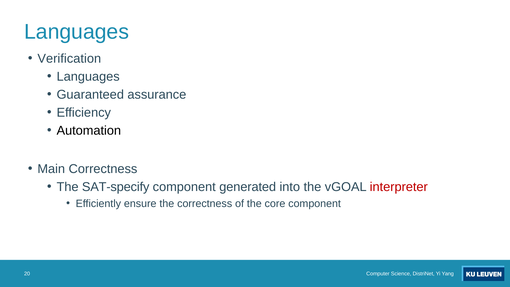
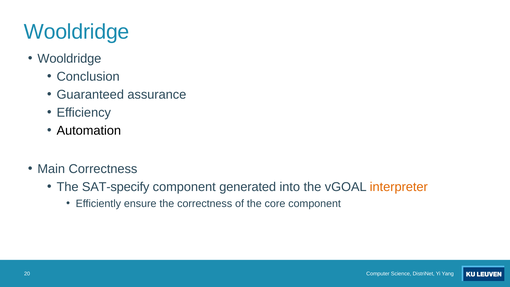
Languages at (77, 32): Languages -> Wooldridge
Verification at (69, 59): Verification -> Wooldridge
Languages at (88, 77): Languages -> Conclusion
interpreter colour: red -> orange
